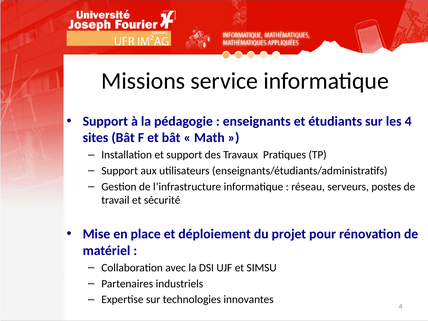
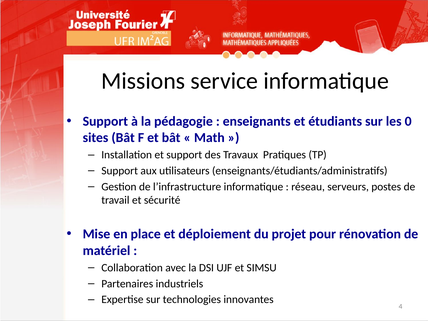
les 4: 4 -> 0
